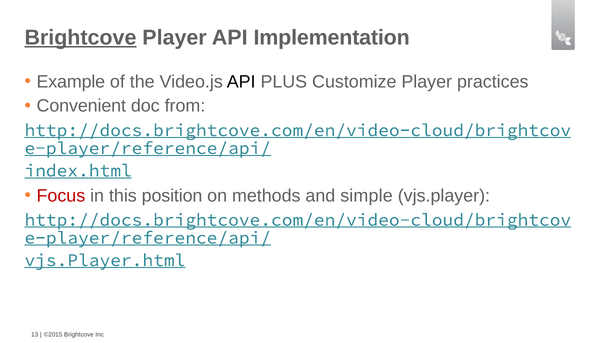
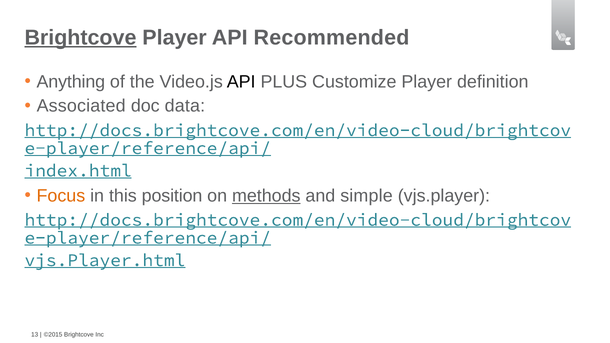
Implementation: Implementation -> Recommended
Example: Example -> Anything
practices: practices -> definition
Convenient: Convenient -> Associated
from: from -> data
Focus colour: red -> orange
methods underline: none -> present
